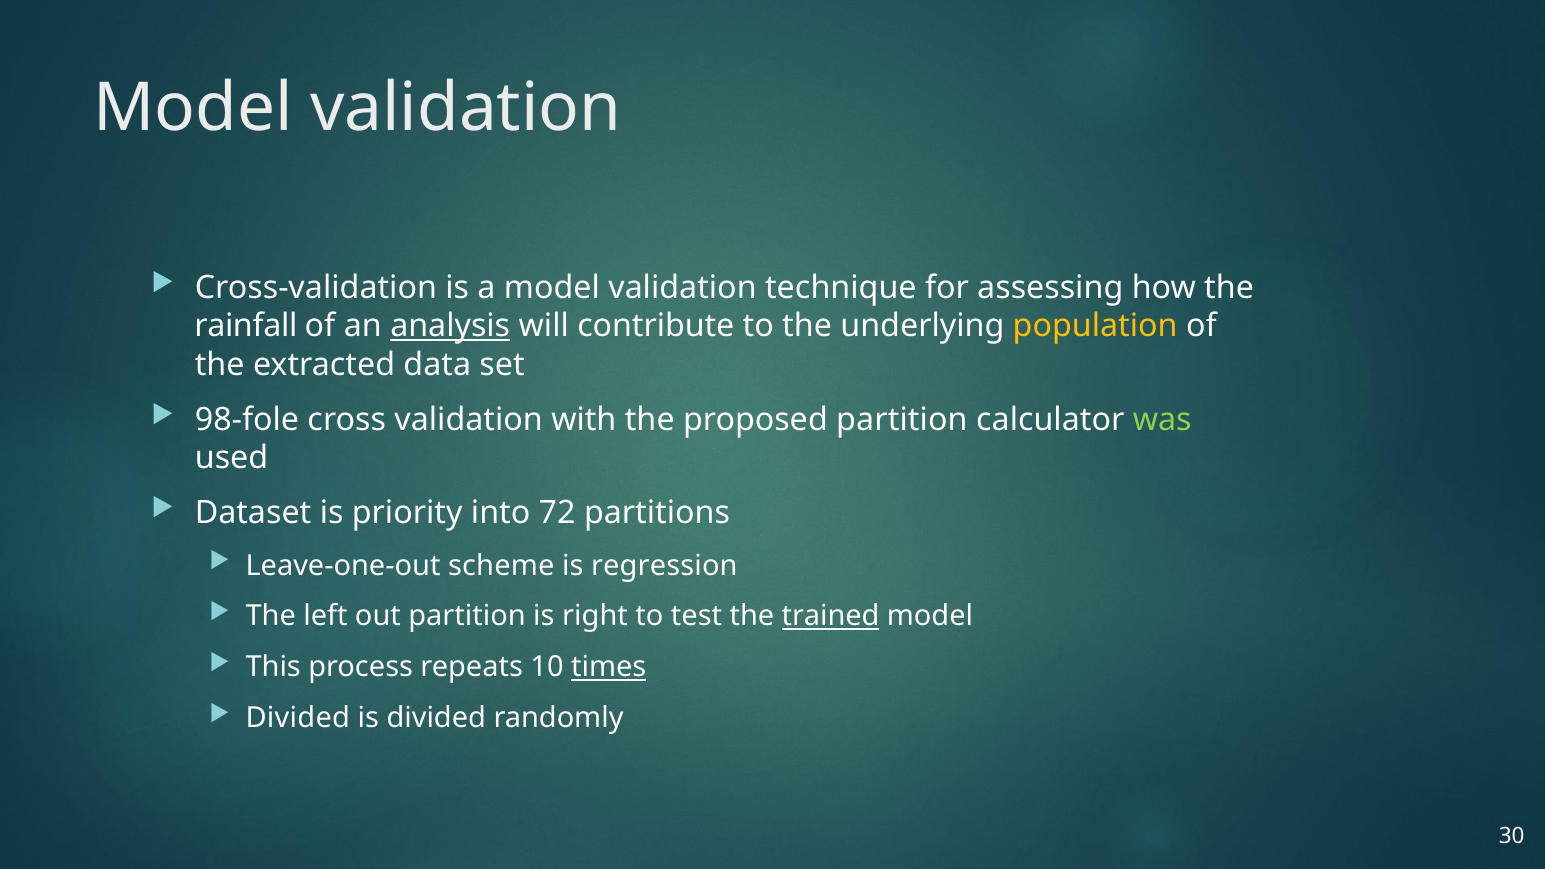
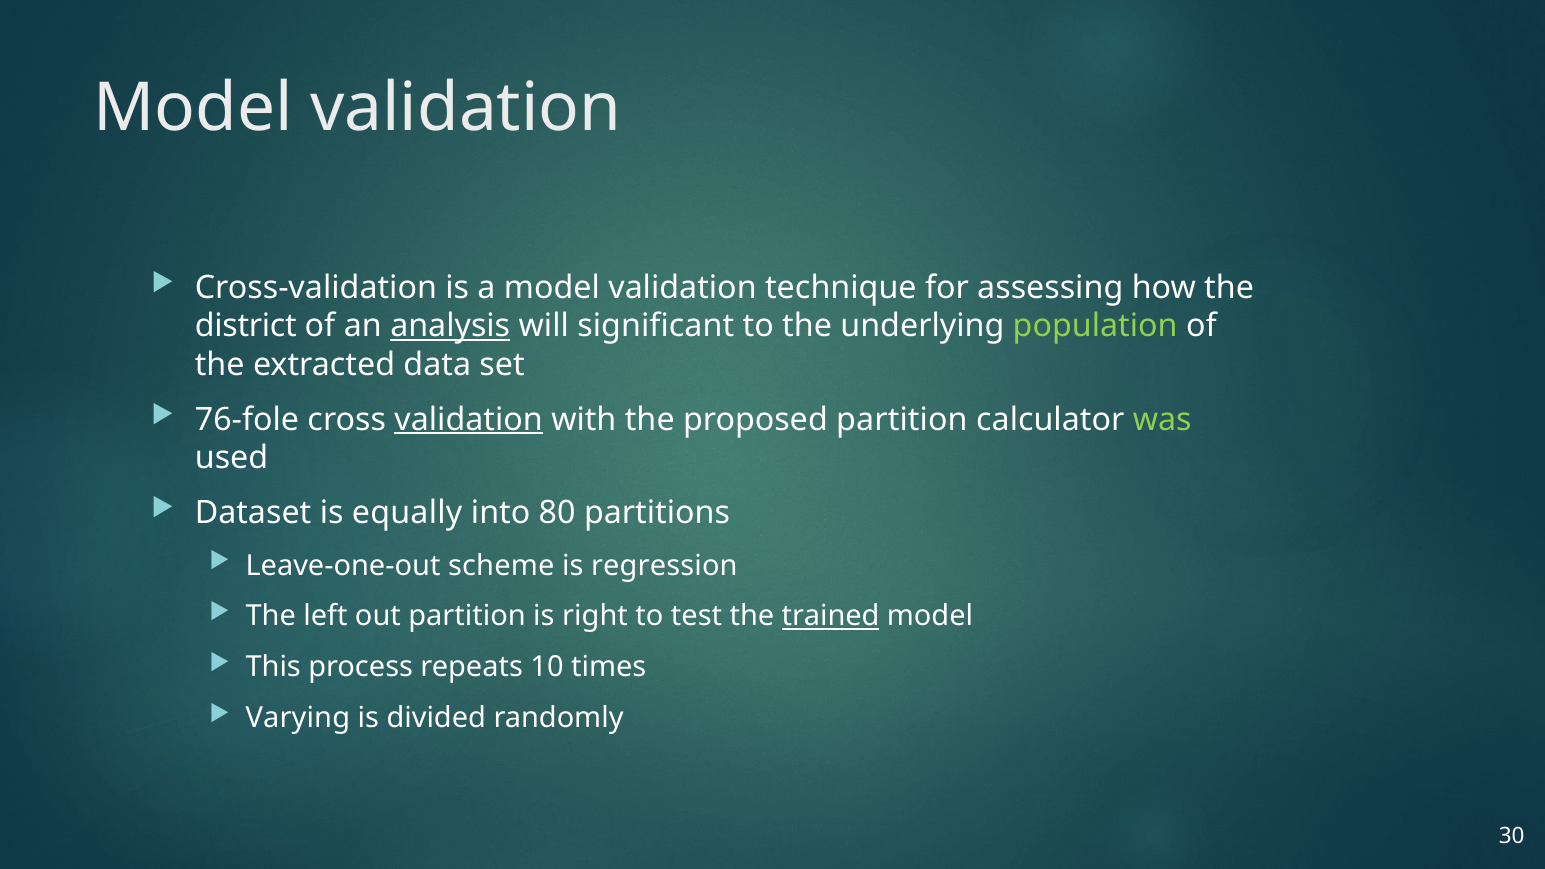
rainfall: rainfall -> district
contribute: contribute -> significant
population colour: yellow -> light green
98-fole: 98-fole -> 76-fole
validation at (469, 420) underline: none -> present
priority: priority -> equally
72: 72 -> 80
times underline: present -> none
Divided at (298, 718): Divided -> Varying
